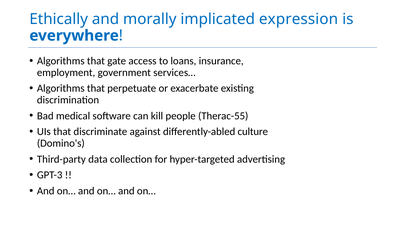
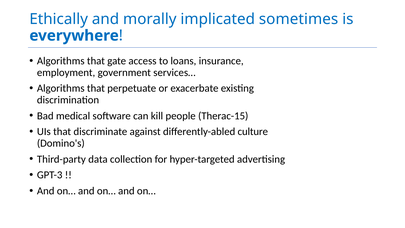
expression: expression -> sometimes
Therac-55: Therac-55 -> Therac-15
